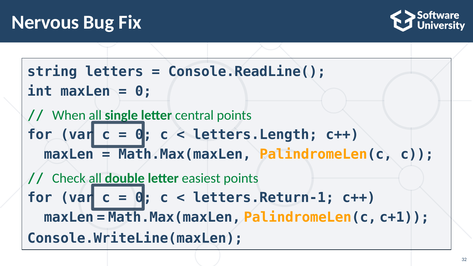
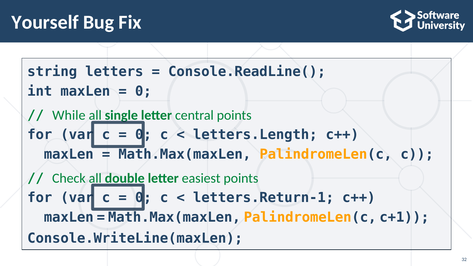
Nervous: Nervous -> Yourself
When: When -> While
